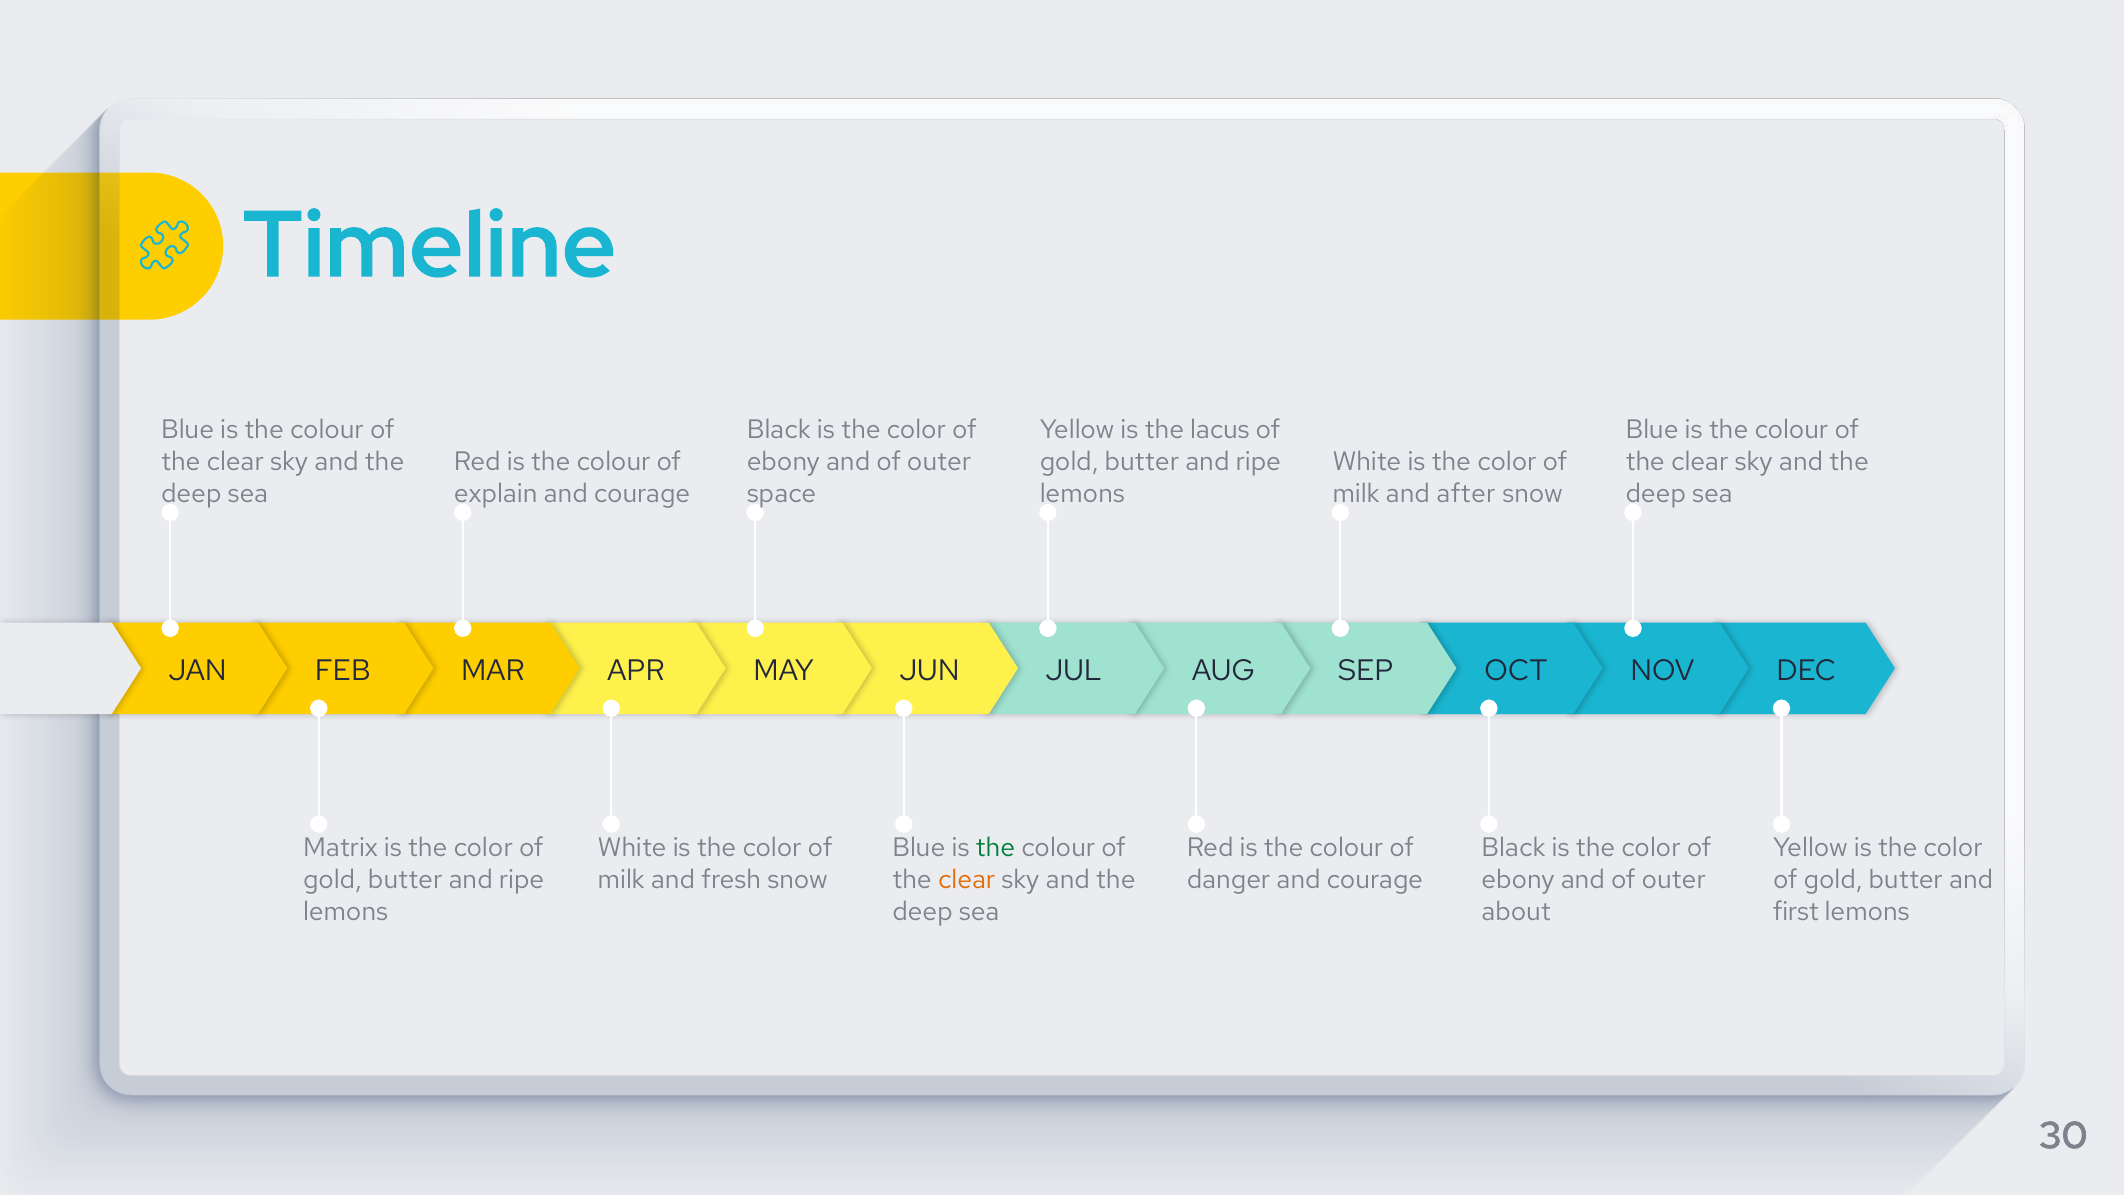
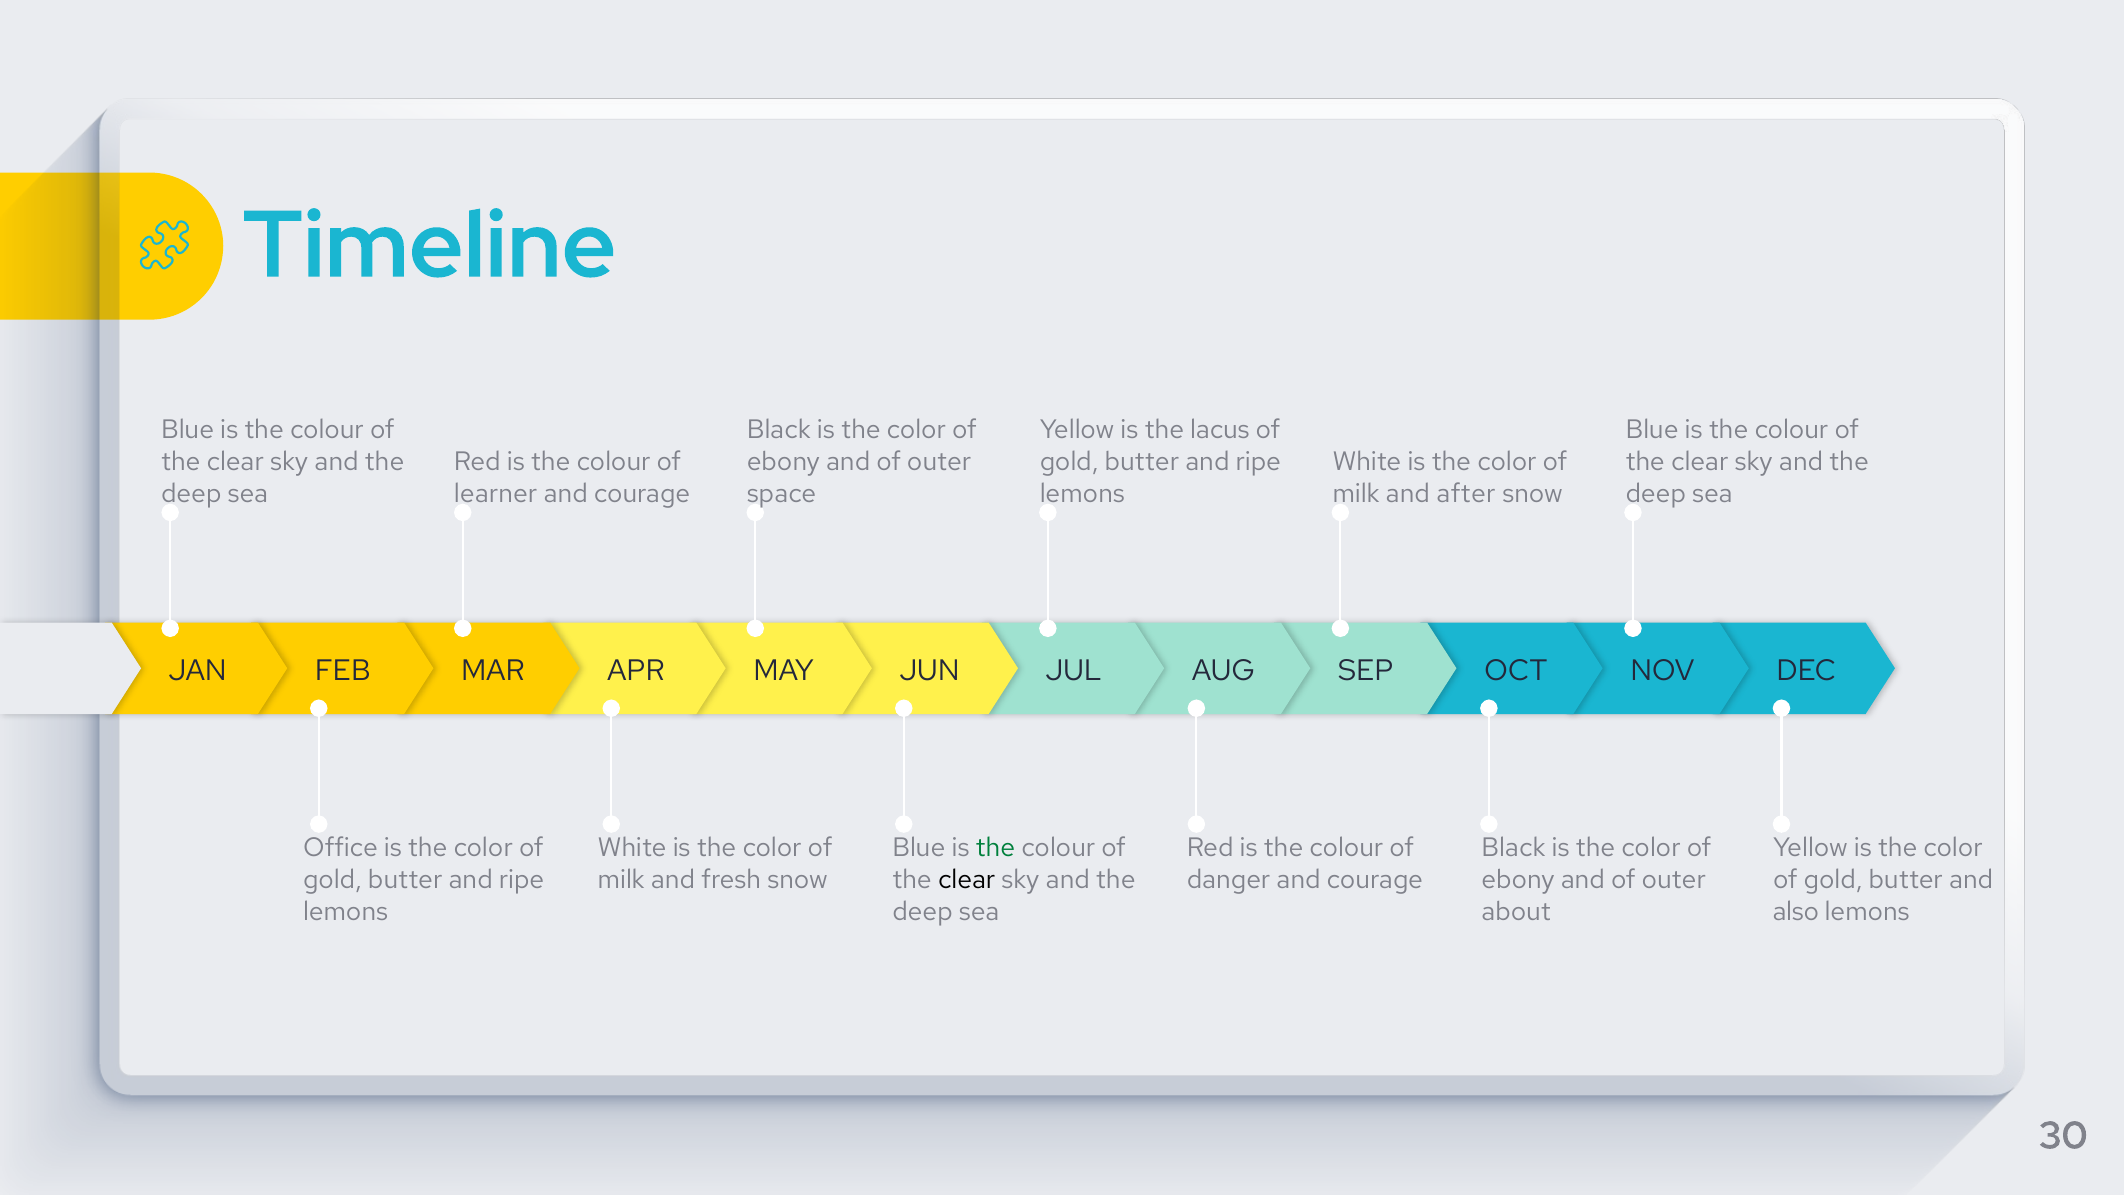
explain: explain -> learner
Matrix: Matrix -> Office
clear at (967, 879) colour: orange -> black
first: first -> also
